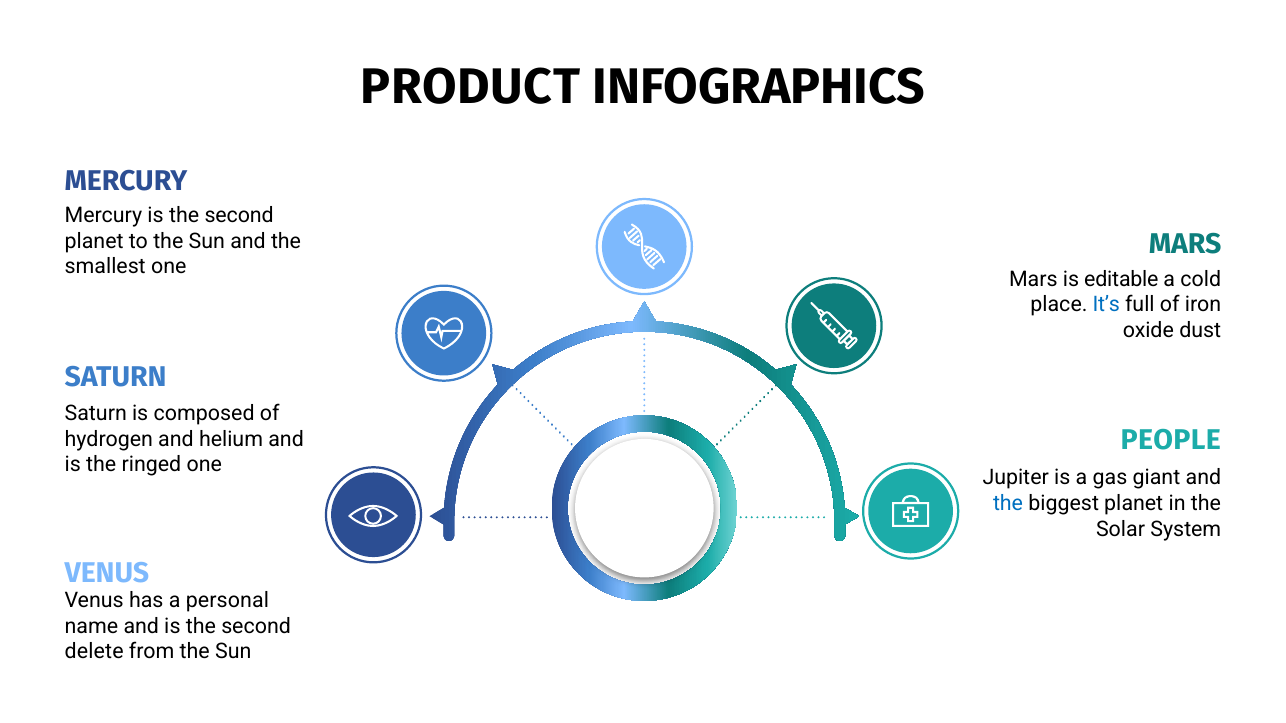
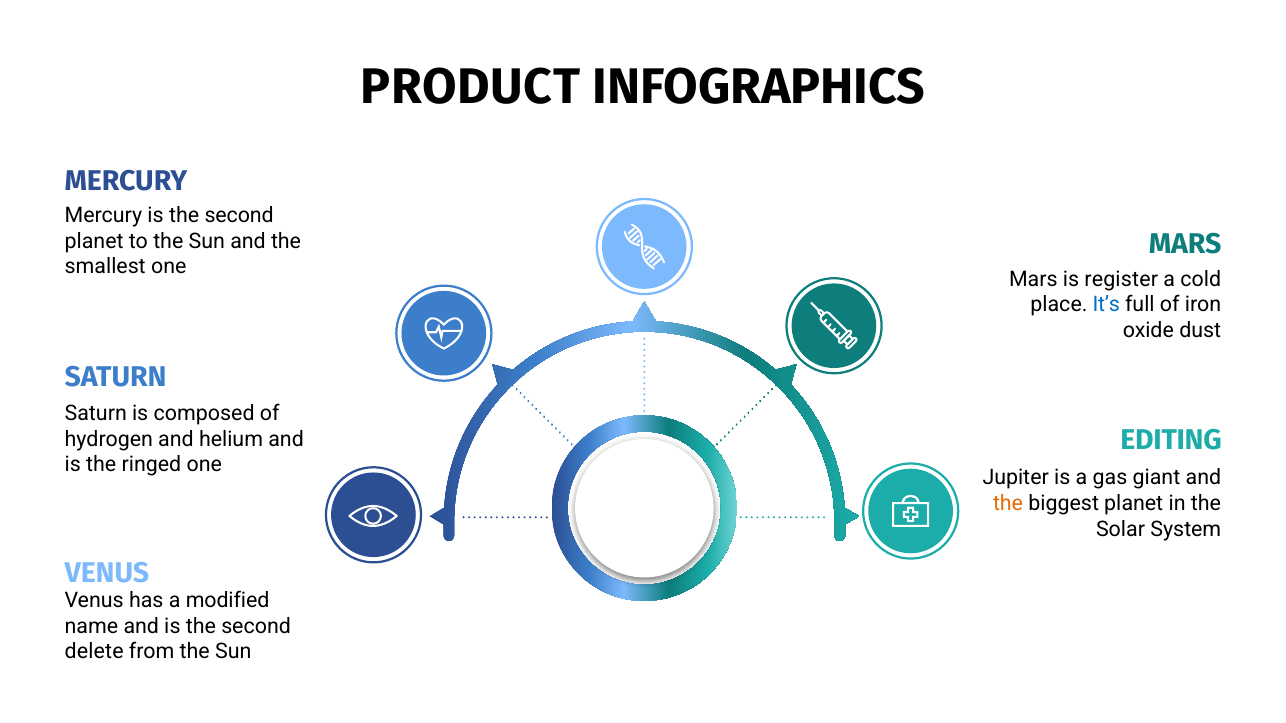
editable: editable -> register
PEOPLE: PEOPLE -> EDITING
the at (1008, 504) colour: blue -> orange
personal: personal -> modified
